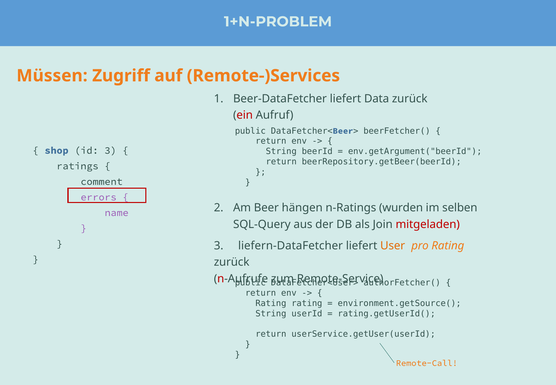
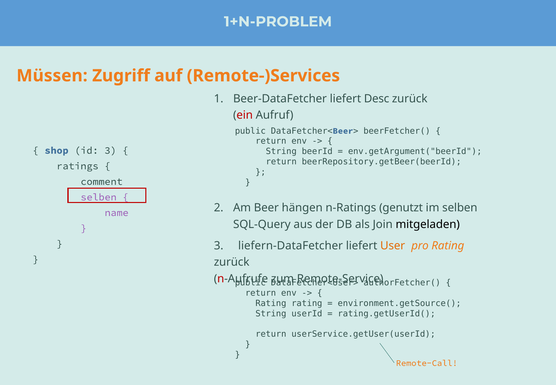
Data: Data -> Desc
errors at (99, 197): errors -> selben
wurden: wurden -> genutzt
mitgeladen colour: red -> black
